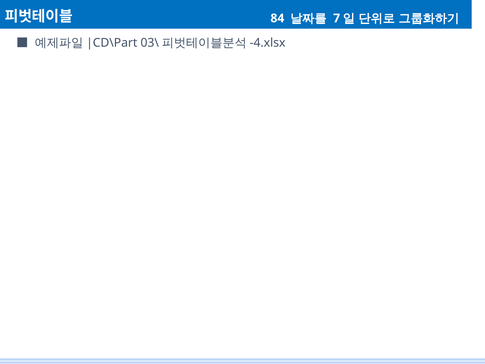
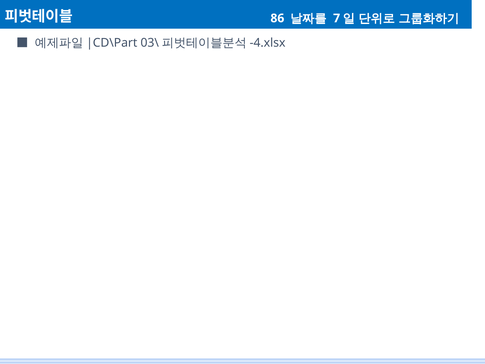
84: 84 -> 86
